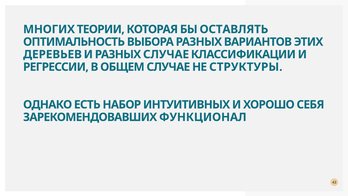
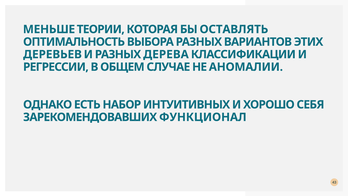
МНОГИХ: МНОГИХ -> МЕНЬШЕ
РАЗНЫХ СЛУЧАЕ: СЛУЧАЕ -> ДЕРЕВА
СТРУКТУРЫ: СТРУКТУРЫ -> АНОМАЛИИ
